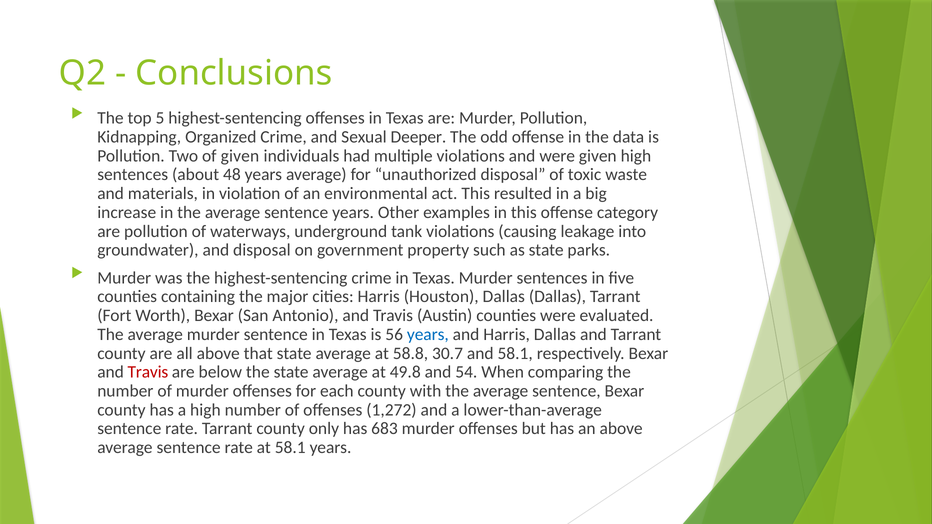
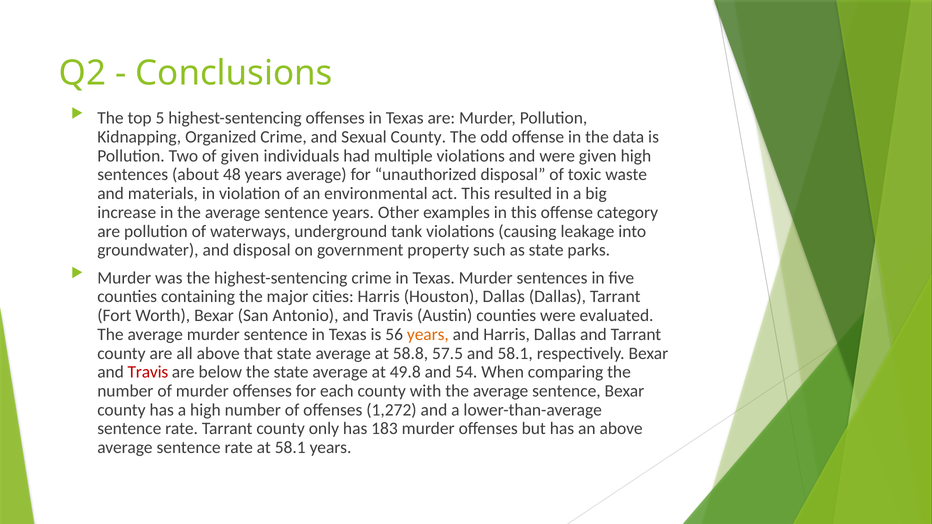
Sexual Deeper: Deeper -> County
years at (428, 335) colour: blue -> orange
30.7: 30.7 -> 57.5
683: 683 -> 183
